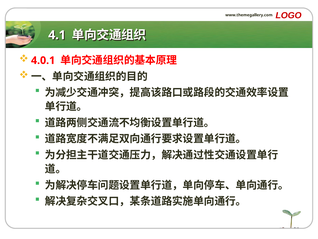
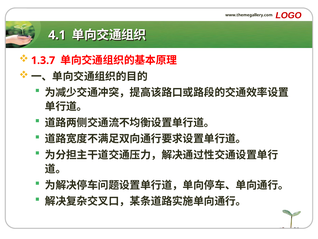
4.0.1: 4.0.1 -> 1.3.7
